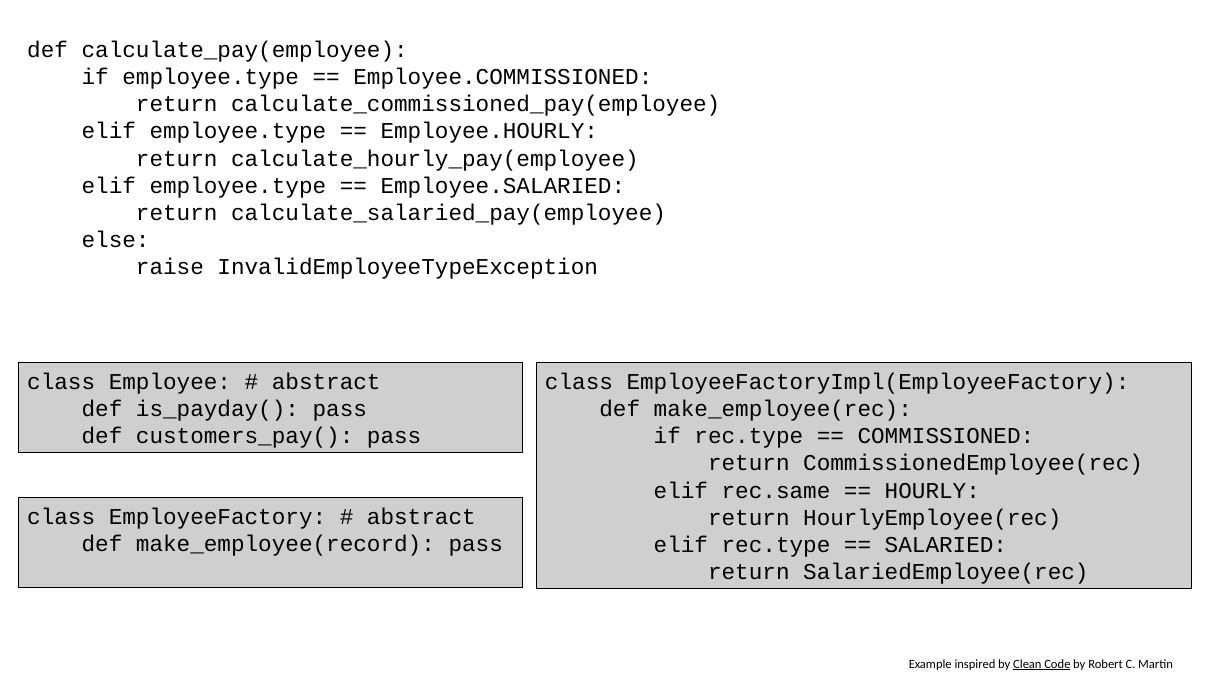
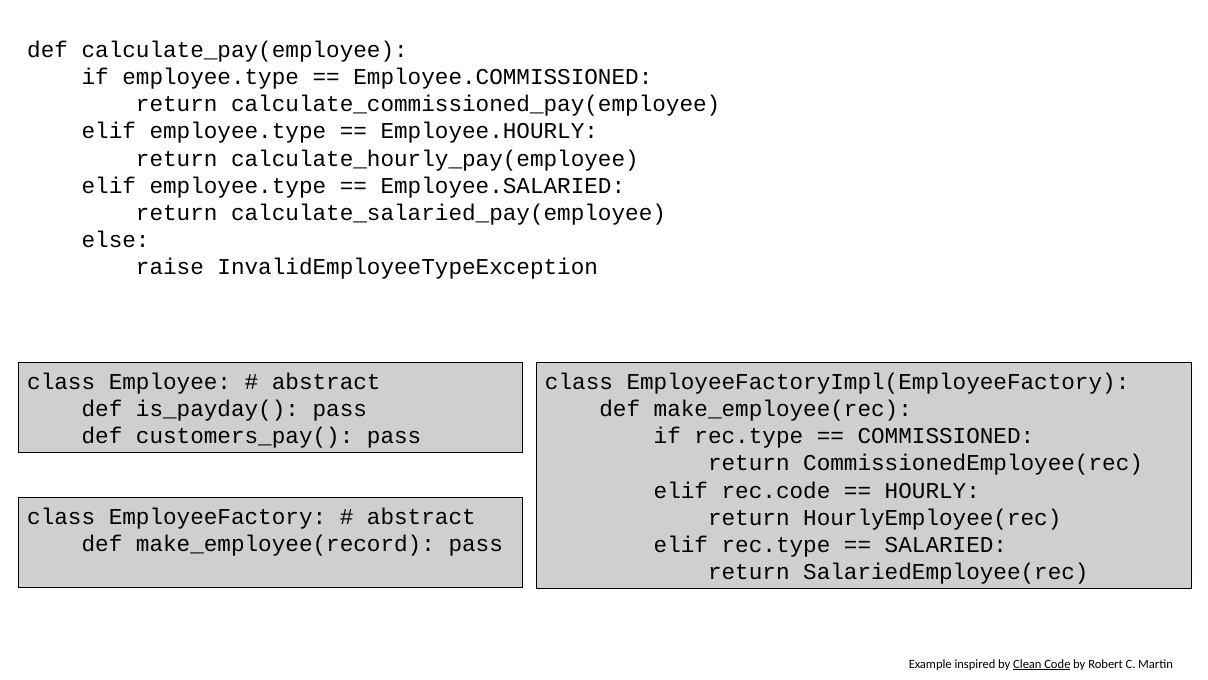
rec.same: rec.same -> rec.code
